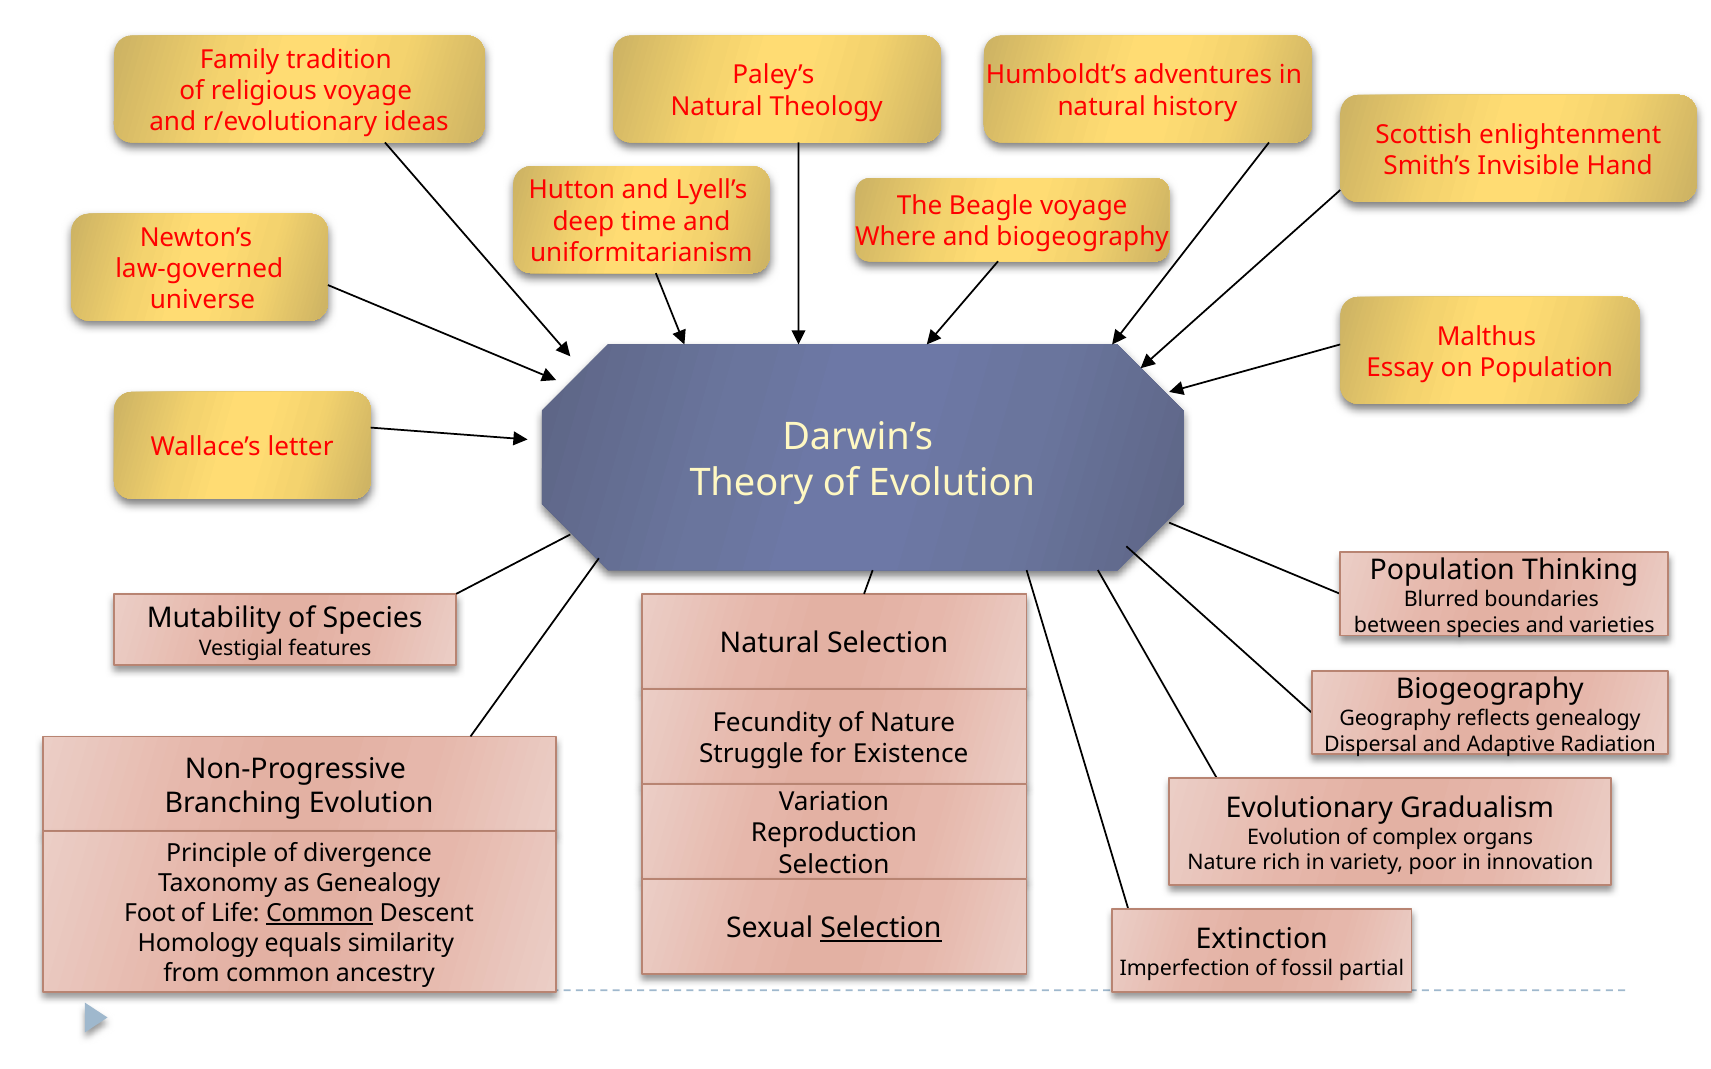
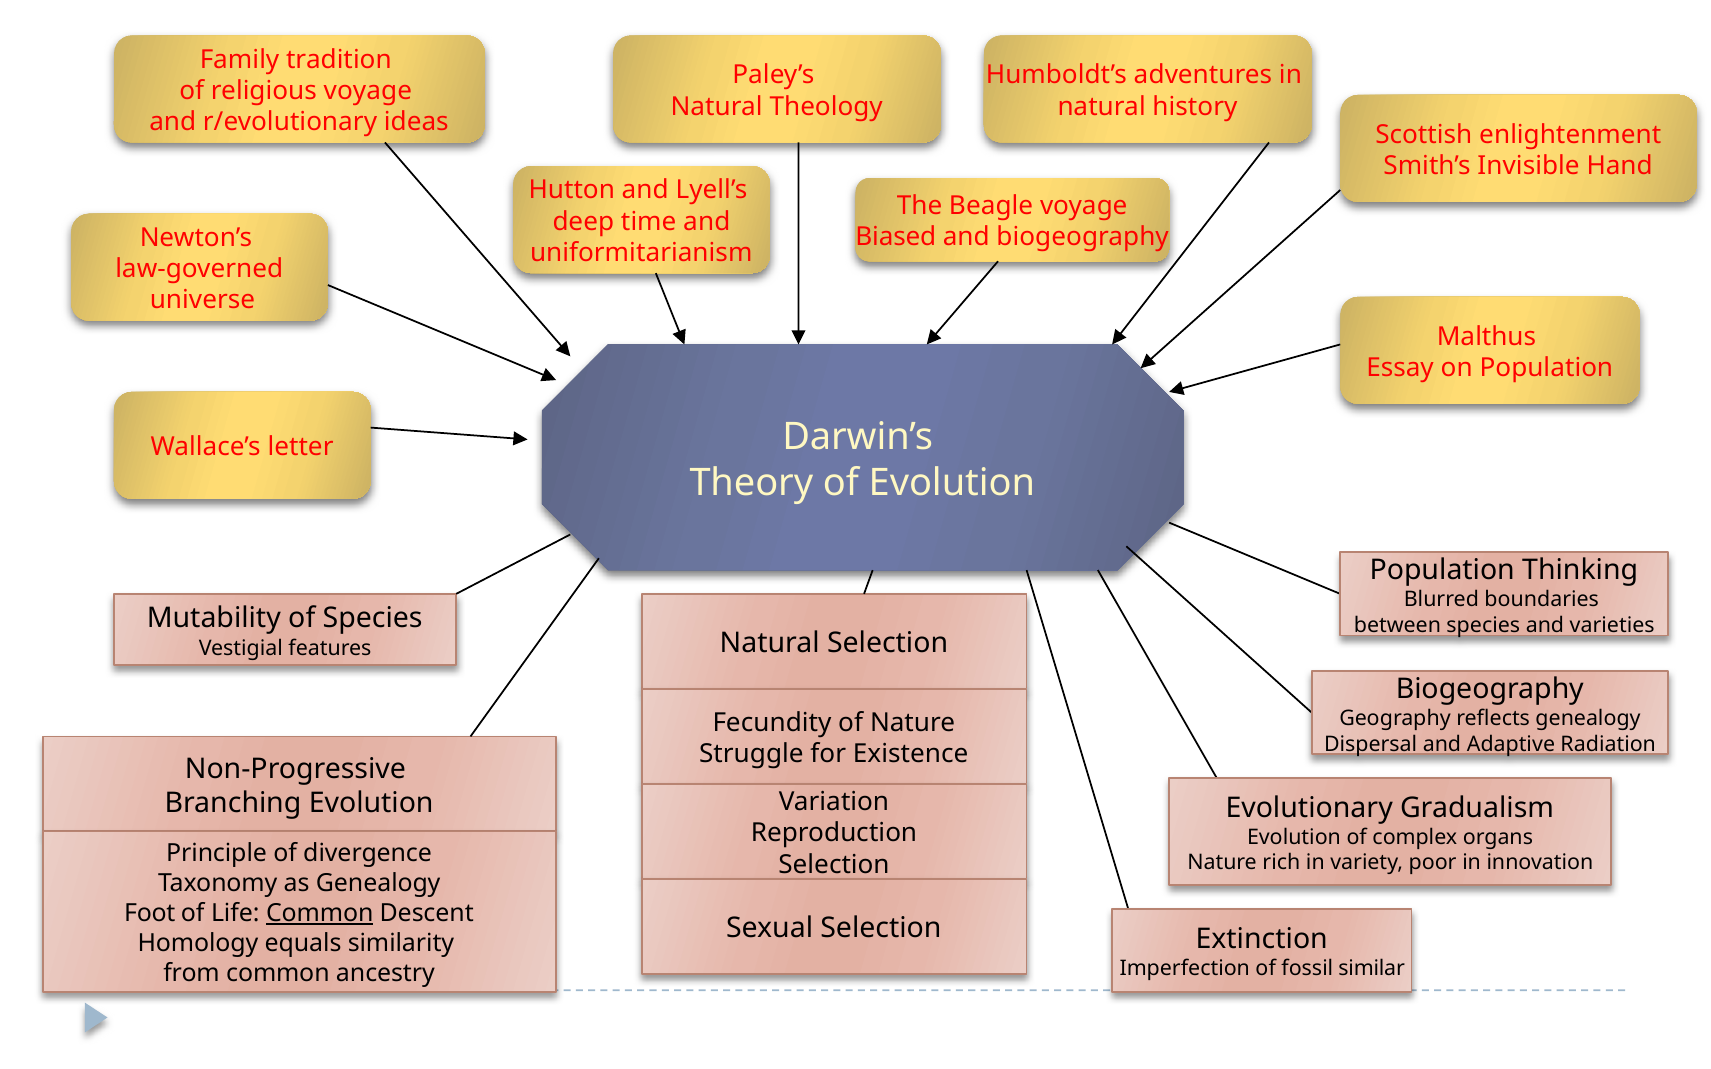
Where: Where -> Biased
Selection at (881, 929) underline: present -> none
partial: partial -> similar
